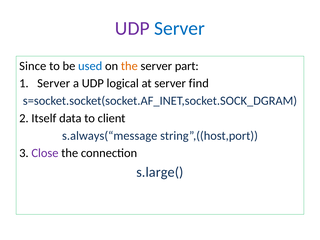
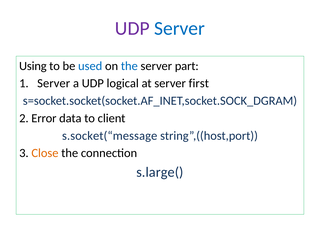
Since: Since -> Using
the at (129, 66) colour: orange -> blue
find: find -> first
Itself: Itself -> Error
s.always(“message: s.always(“message -> s.socket(“message
Close colour: purple -> orange
